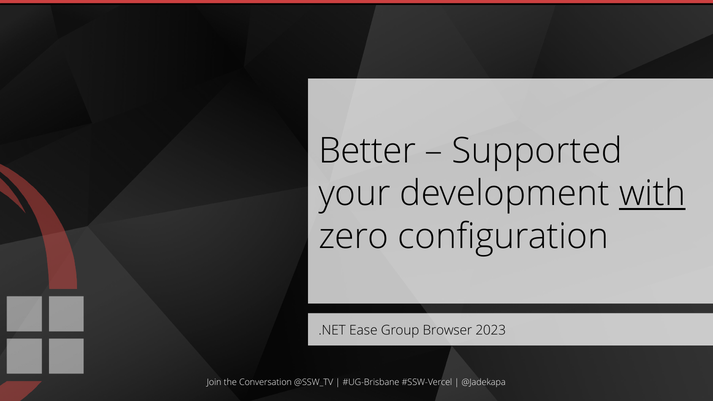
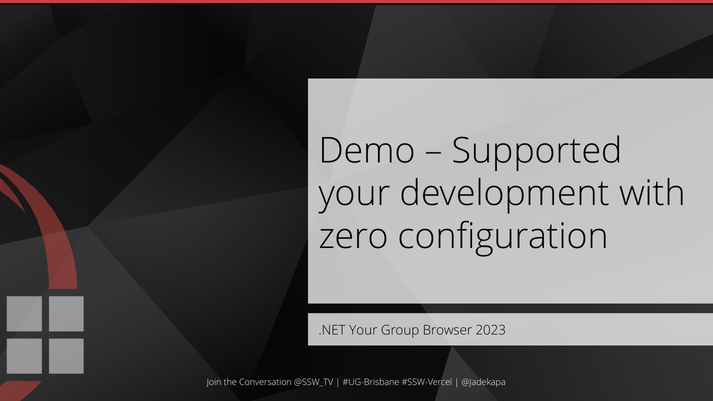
Better: Better -> Demo
with underline: present -> none
.NET Ease: Ease -> Your
